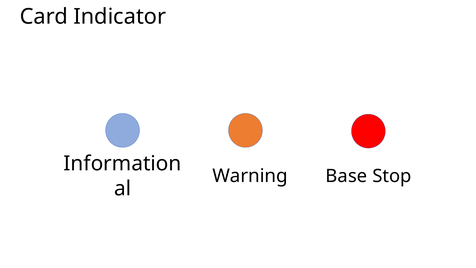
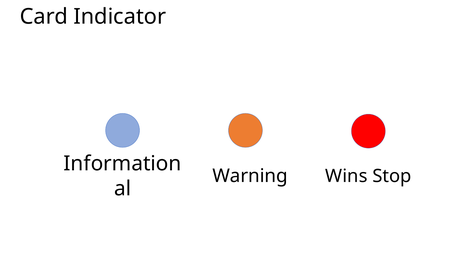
Base: Base -> Wins
